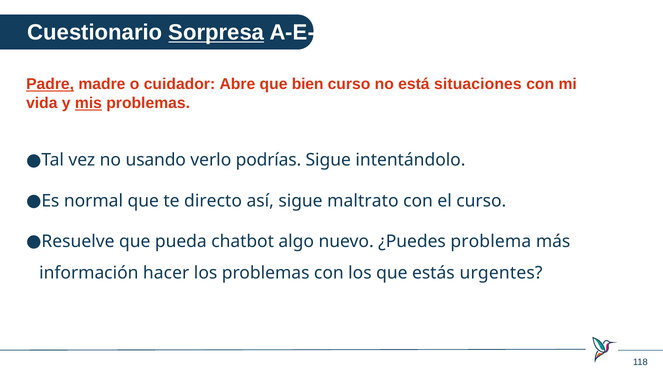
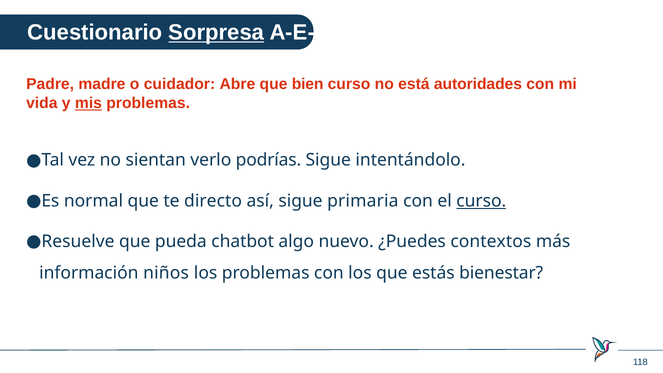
Padre underline: present -> none
situaciones: situaciones -> autoridades
usando: usando -> sientan
maltrato: maltrato -> primaria
curso at (481, 201) underline: none -> present
problema: problema -> contextos
hacer: hacer -> niños
urgentes: urgentes -> bienestar
